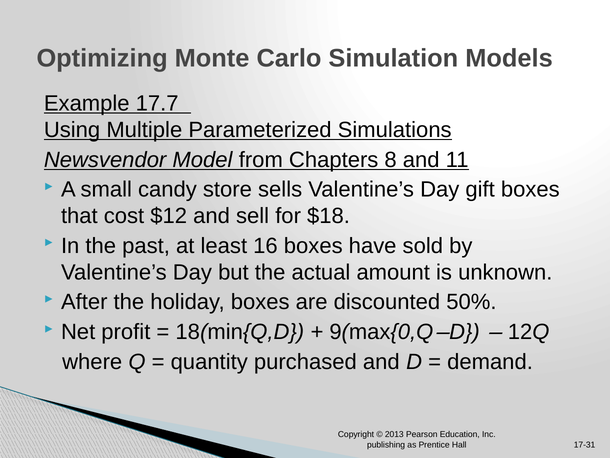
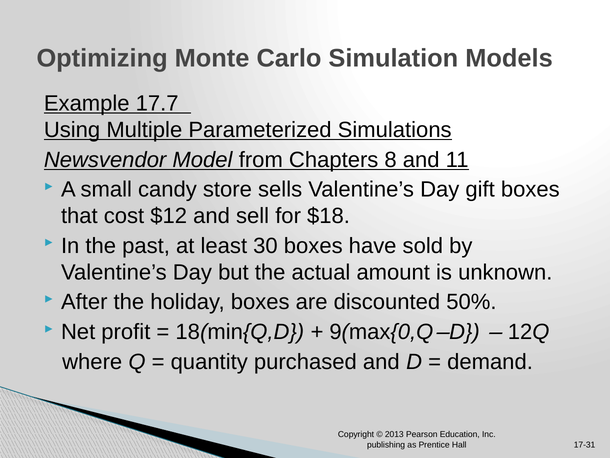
16: 16 -> 30
